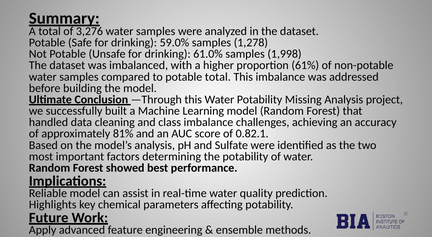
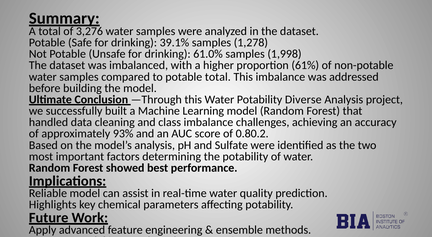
59.0%: 59.0% -> 39.1%
Potability Missing: Missing -> Diverse
81%: 81% -> 93%
0.82.1: 0.82.1 -> 0.80.2
